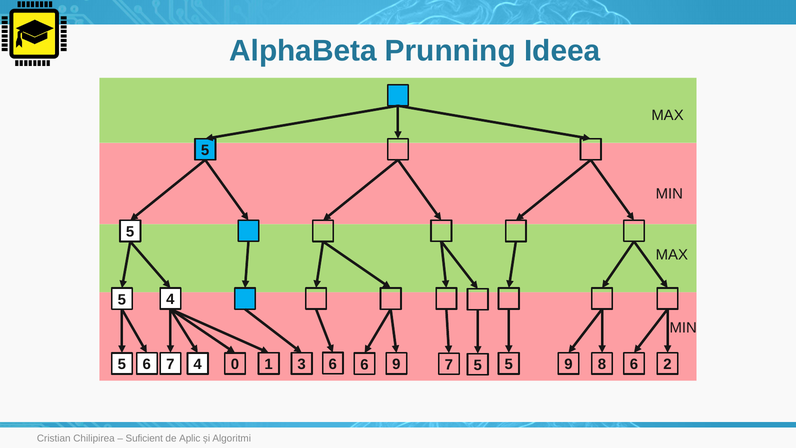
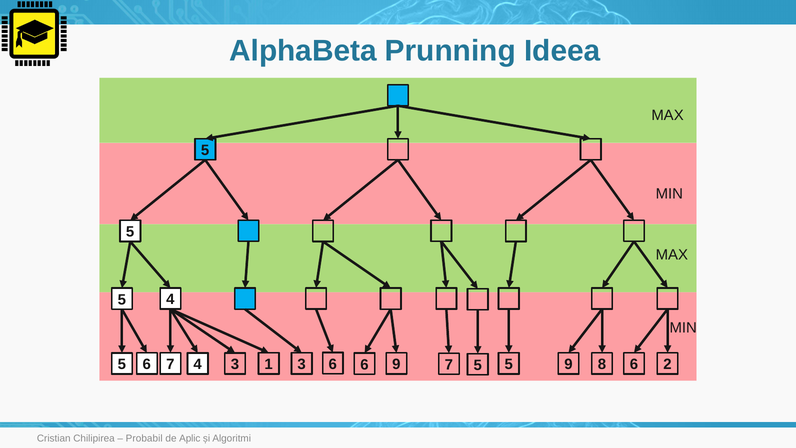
5 0: 0 -> 3
Suficient: Suficient -> Probabil
